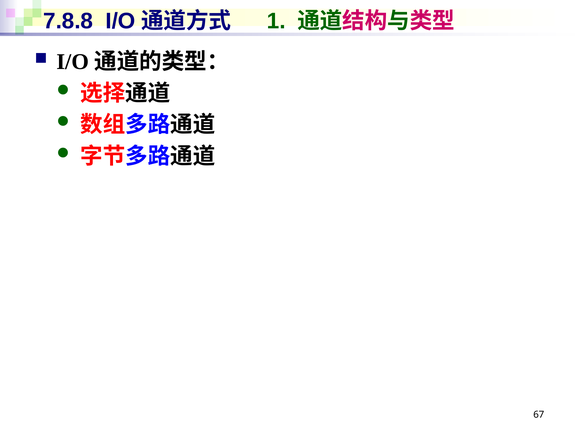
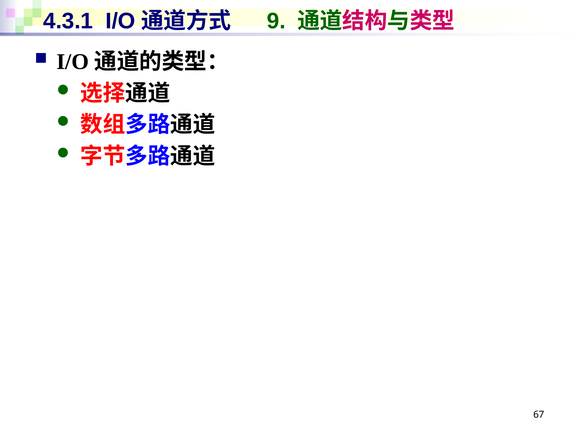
7.8.8: 7.8.8 -> 4.3.1
1: 1 -> 9
